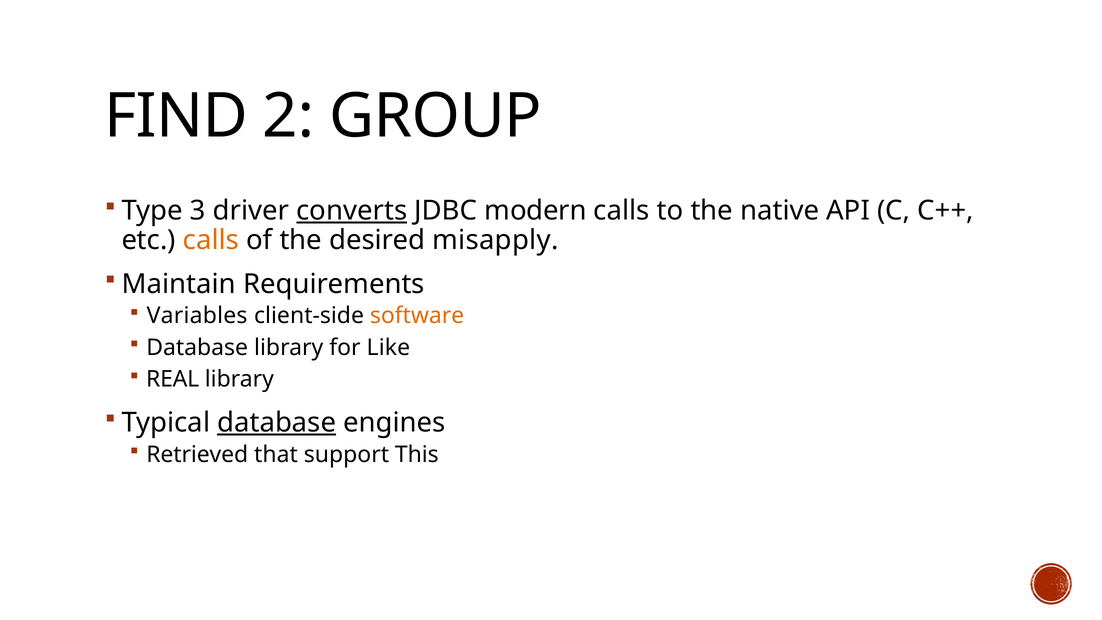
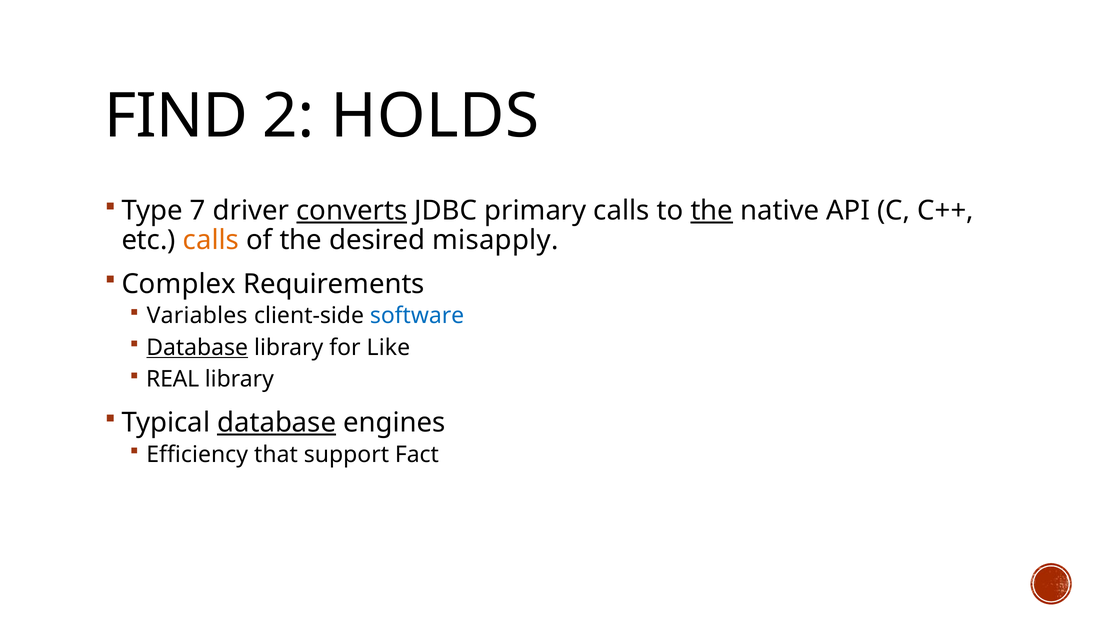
GROUP: GROUP -> HOLDS
3: 3 -> 7
modern: modern -> primary
the at (712, 211) underline: none -> present
Maintain: Maintain -> Complex
software colour: orange -> blue
Database at (197, 347) underline: none -> present
Retrieved: Retrieved -> Efficiency
This: This -> Fact
